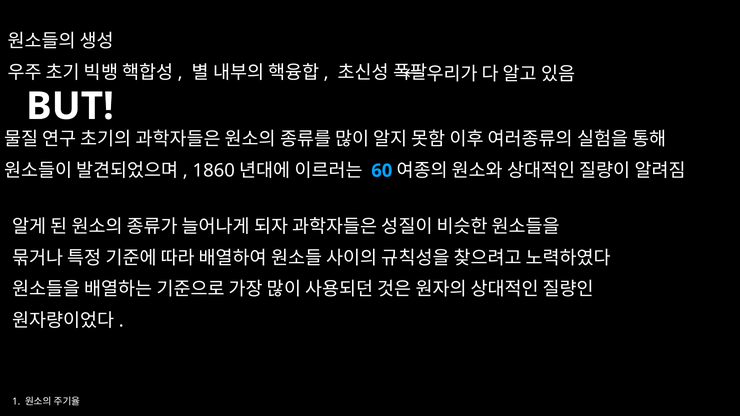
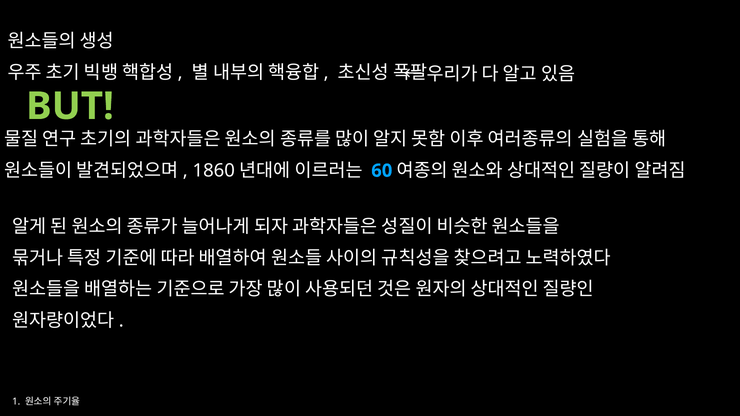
BUT colour: white -> light green
